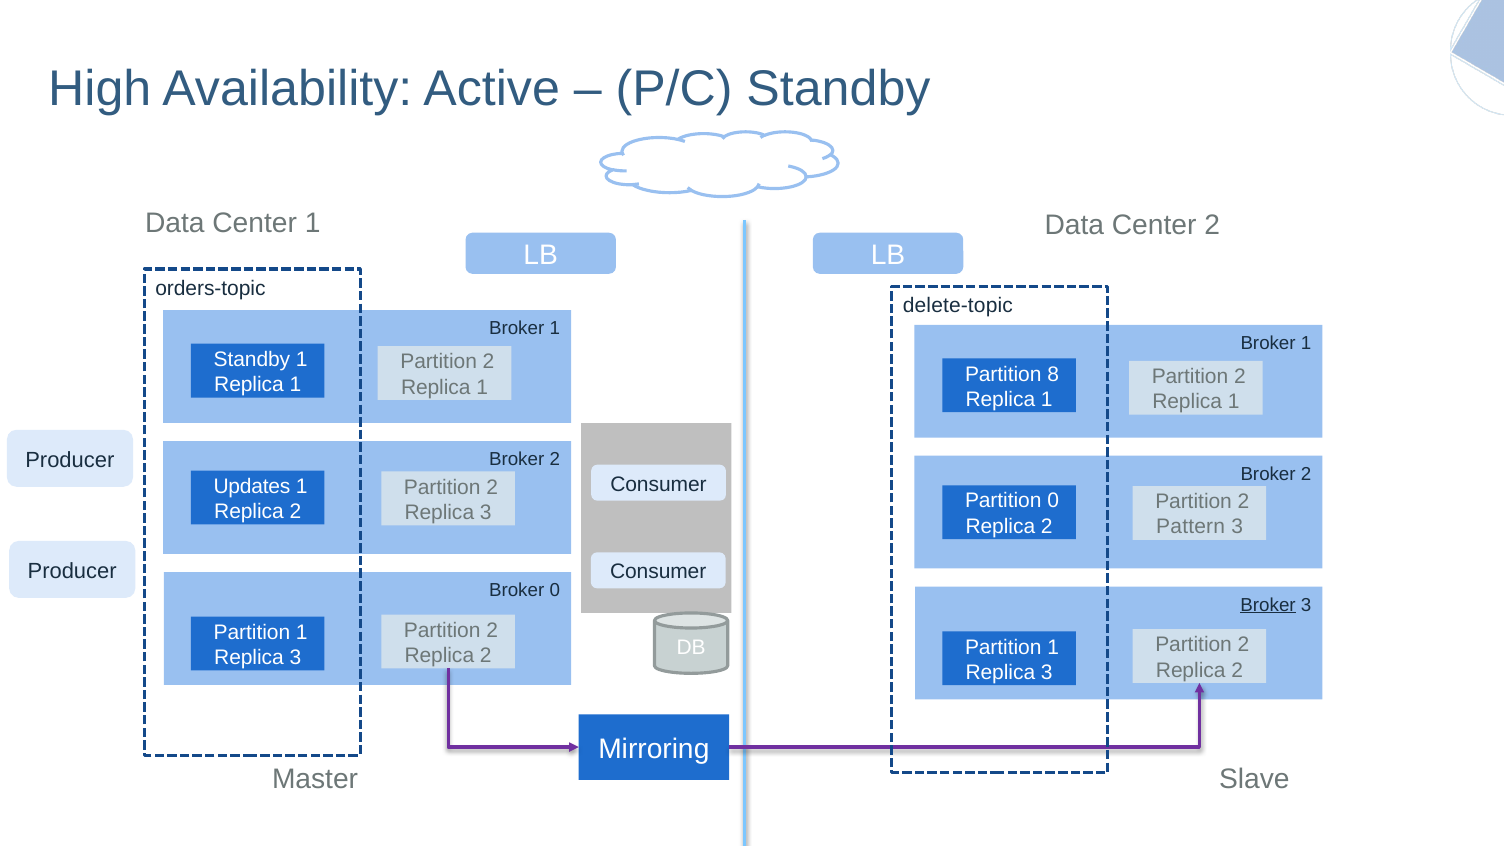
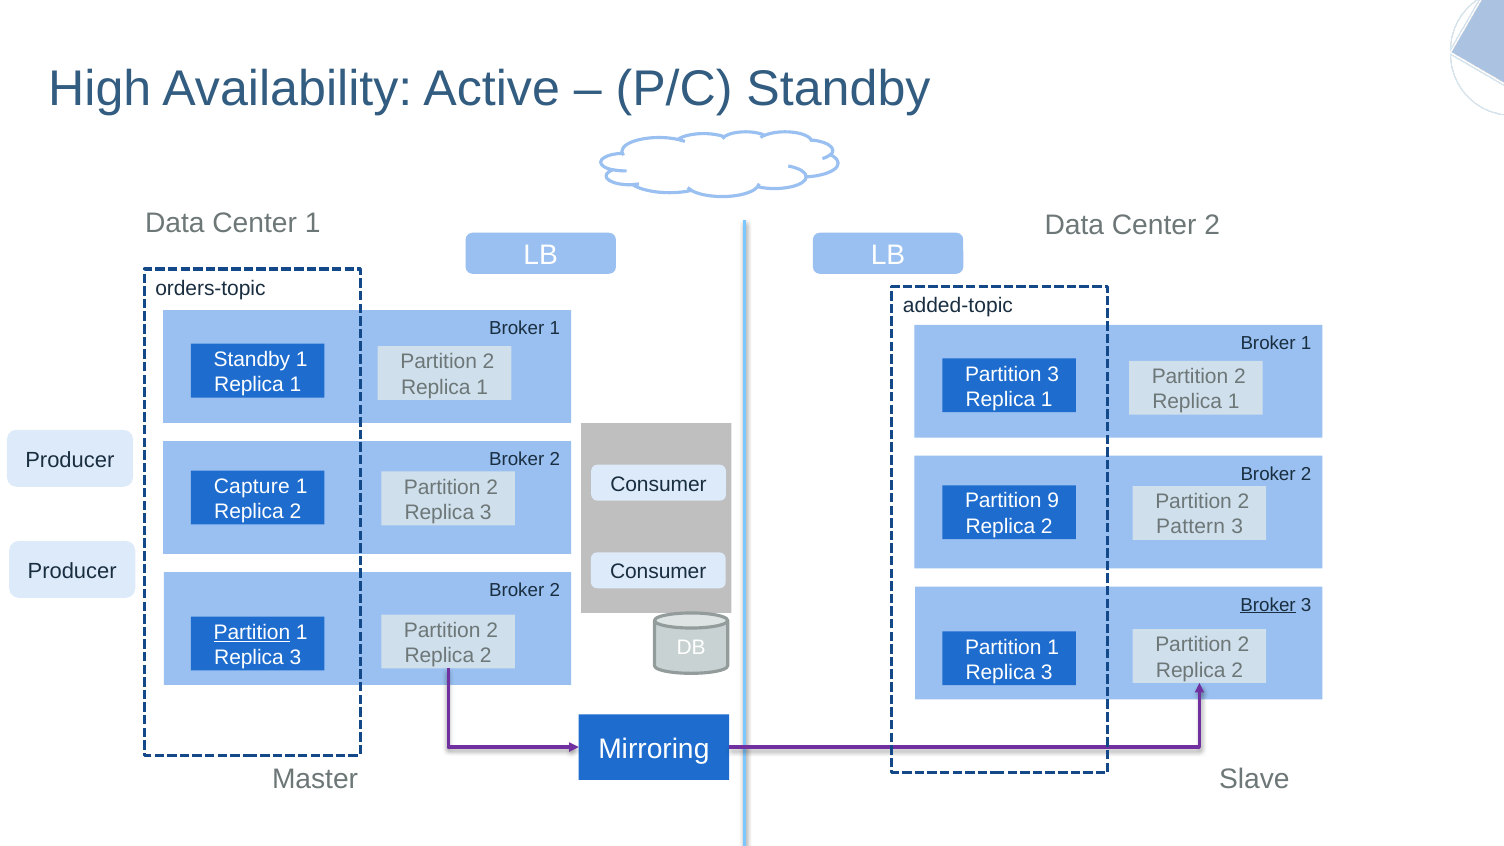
delete-topic: delete-topic -> added-topic
Partition 8: 8 -> 3
Updates: Updates -> Capture
Partition 0: 0 -> 9
0 at (555, 590): 0 -> 2
Partition at (252, 633) underline: none -> present
